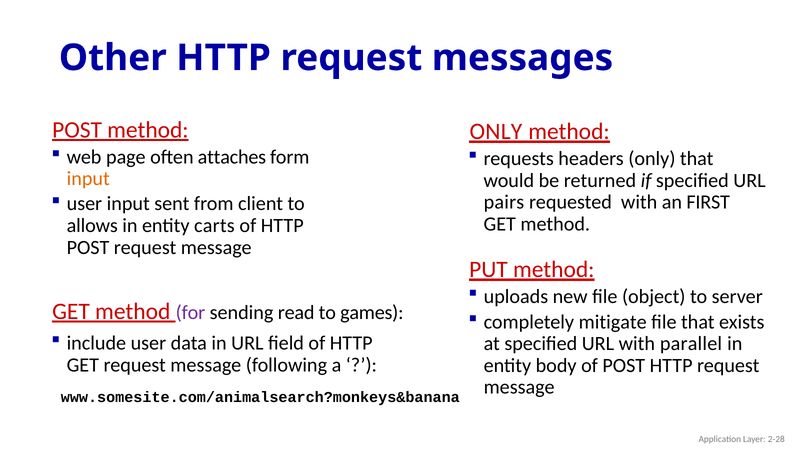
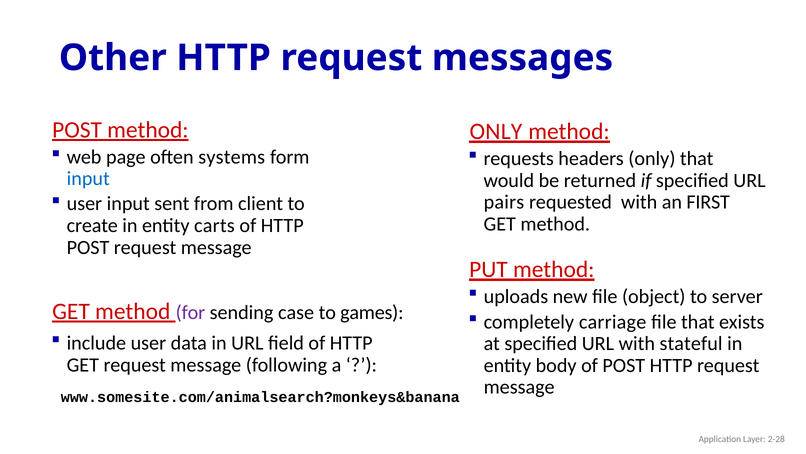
attaches: attaches -> systems
input at (88, 178) colour: orange -> blue
allows: allows -> create
read: read -> case
mitigate: mitigate -> carriage
parallel: parallel -> stateful
